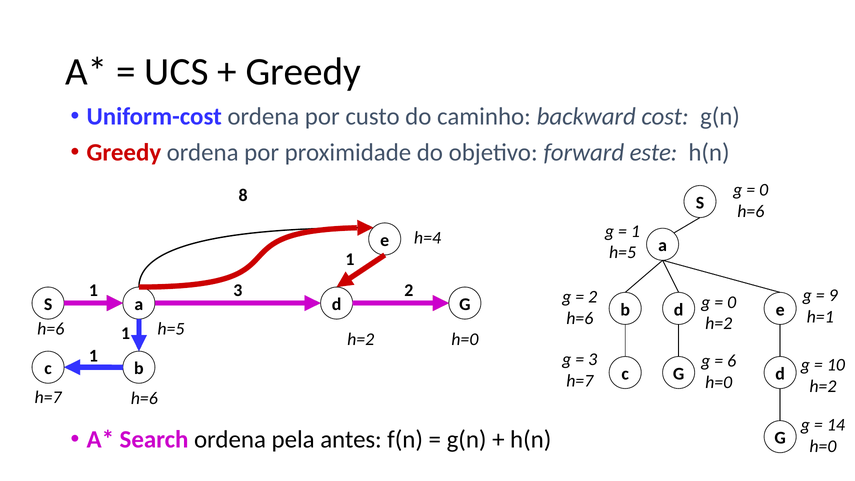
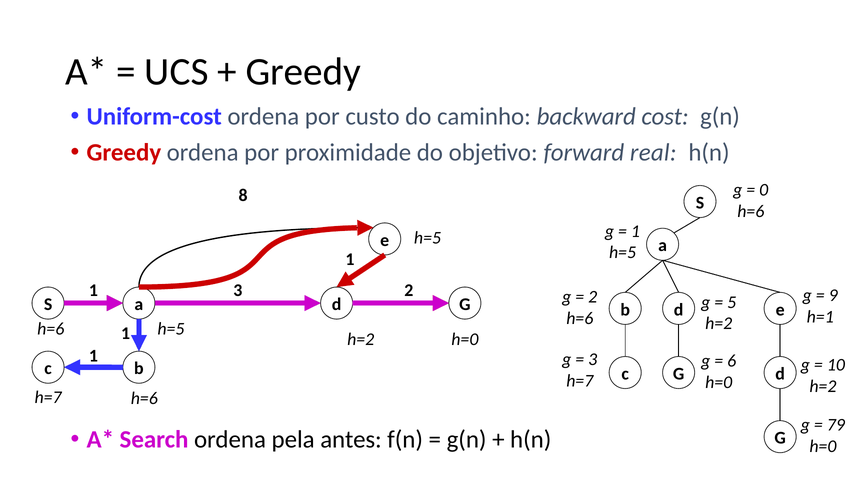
este: este -> real
e h=4: h=4 -> h=5
0 at (732, 302): 0 -> 5
14: 14 -> 79
